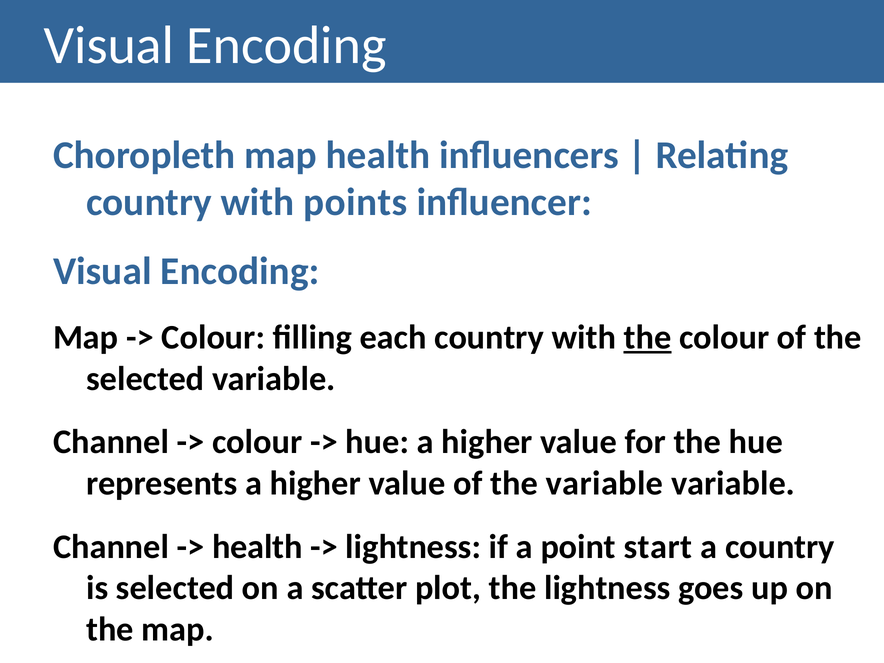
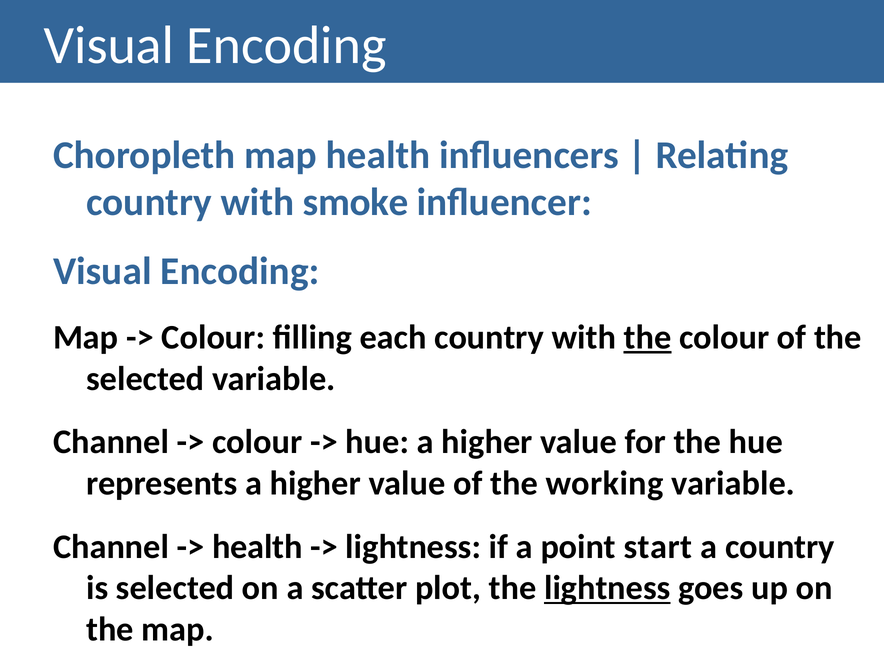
points: points -> smoke
the variable: variable -> working
lightness at (607, 588) underline: none -> present
